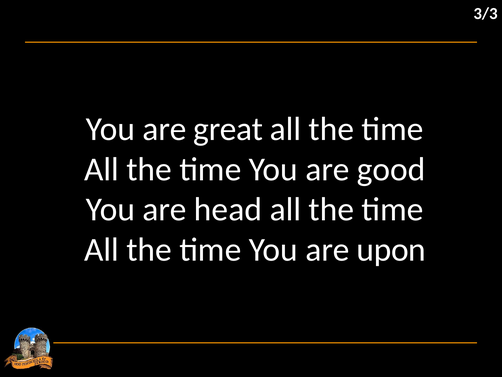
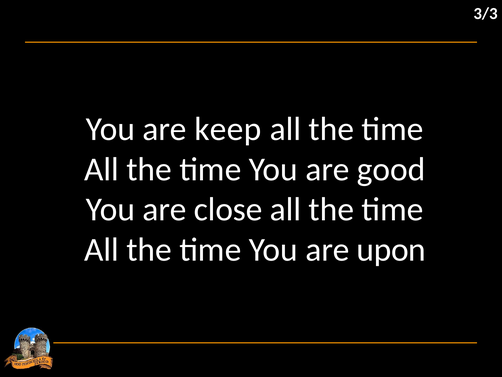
great: great -> keep
head: head -> close
